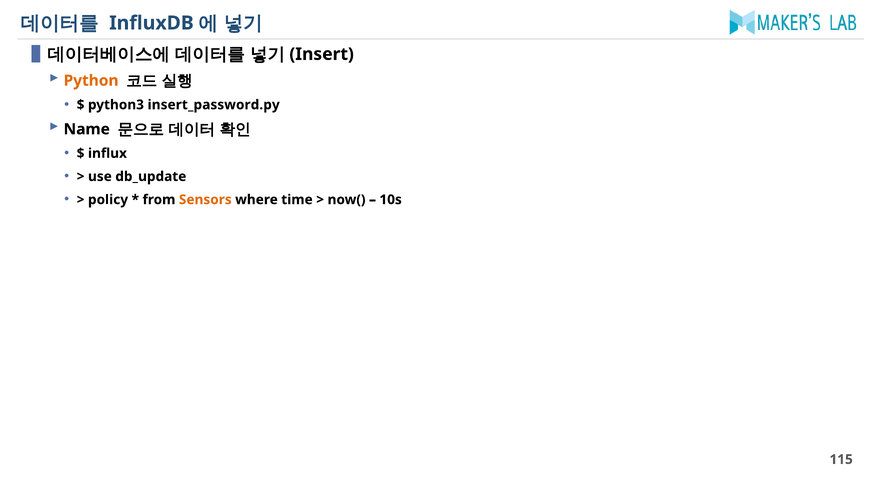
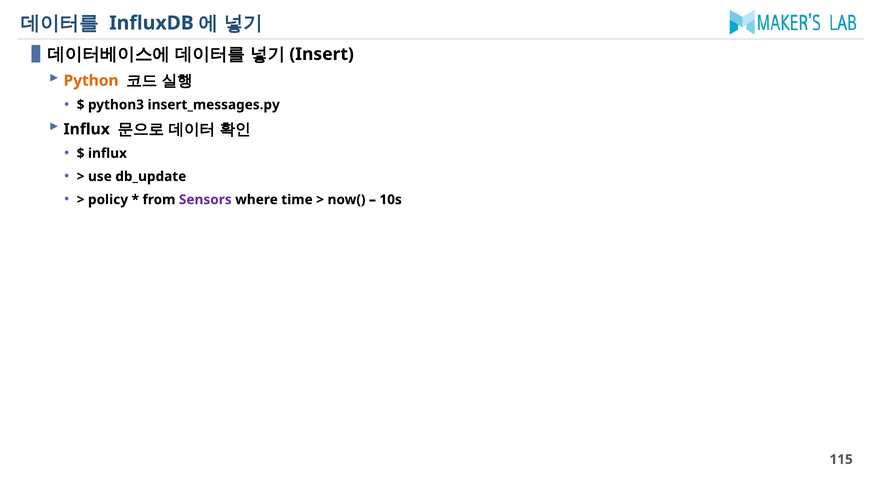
insert_password.py: insert_password.py -> insert_messages.py
Name at (87, 129): Name -> Influx
Sensors colour: orange -> purple
